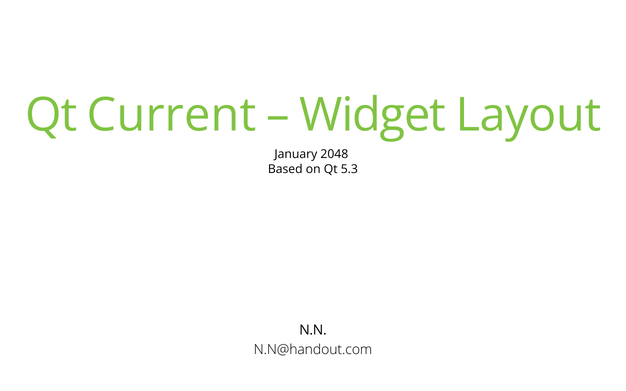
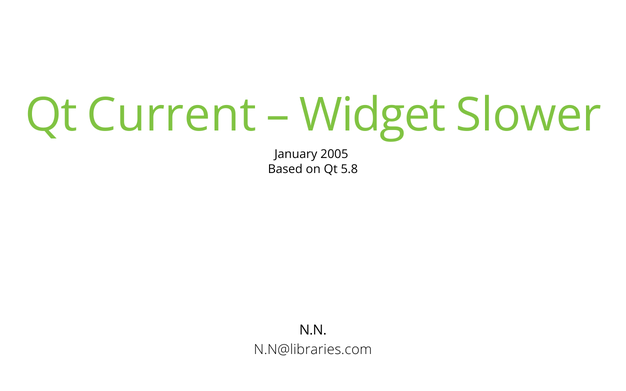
Layout: Layout -> Slower
2048: 2048 -> 2005
5.3: 5.3 -> 5.8
N.N@handout.com: N.N@handout.com -> N.N@libraries.com
